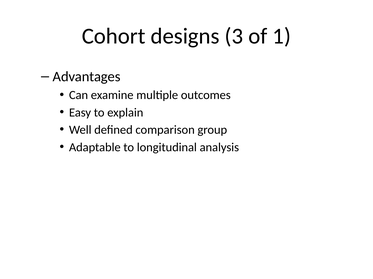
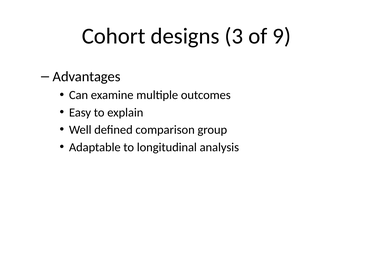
1: 1 -> 9
